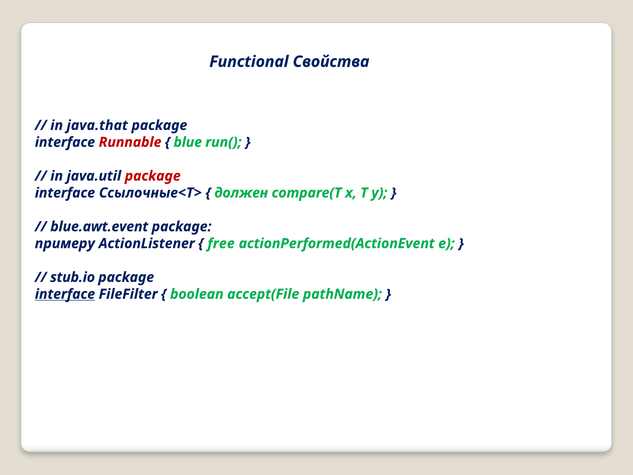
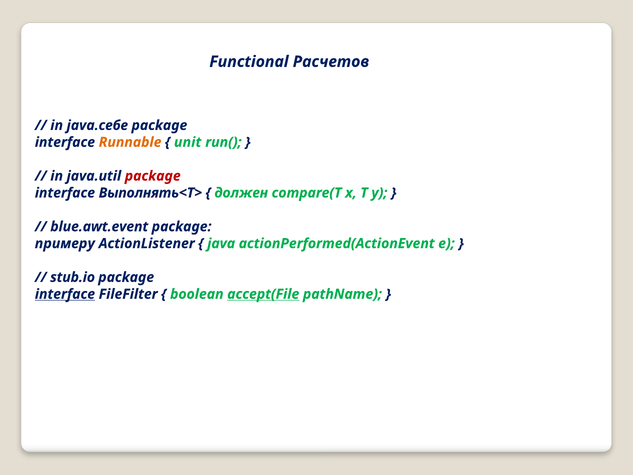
Свойства: Свойства -> Расчетов
java.that: java.that -> java.себе
Runnable colour: red -> orange
blue: blue -> unit
Ссылочные<T>: Ссылочные<T> -> Выполнять<T>
free: free -> java
accept(File underline: none -> present
